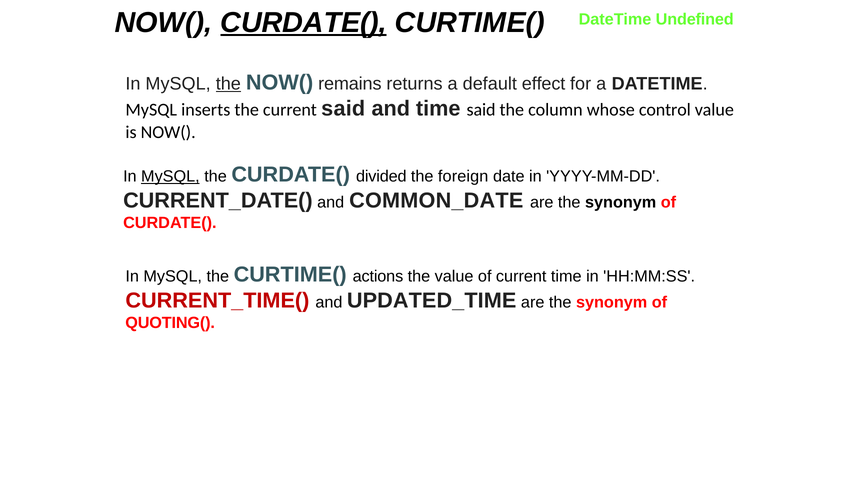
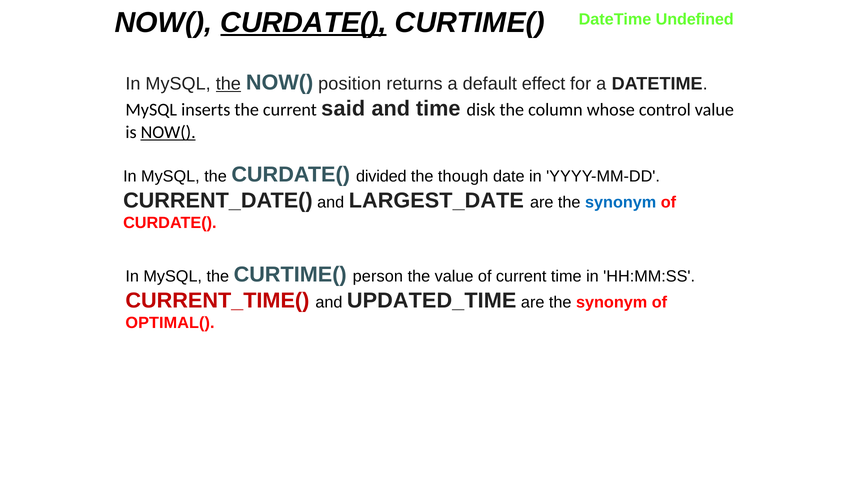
remains: remains -> position
time said: said -> disk
NOW( at (168, 132) underline: none -> present
MySQL at (170, 176) underline: present -> none
foreign: foreign -> though
COMMON_DATE: COMMON_DATE -> LARGEST_DATE
synonym at (621, 202) colour: black -> blue
actions: actions -> person
QUOTING(: QUOTING( -> OPTIMAL(
